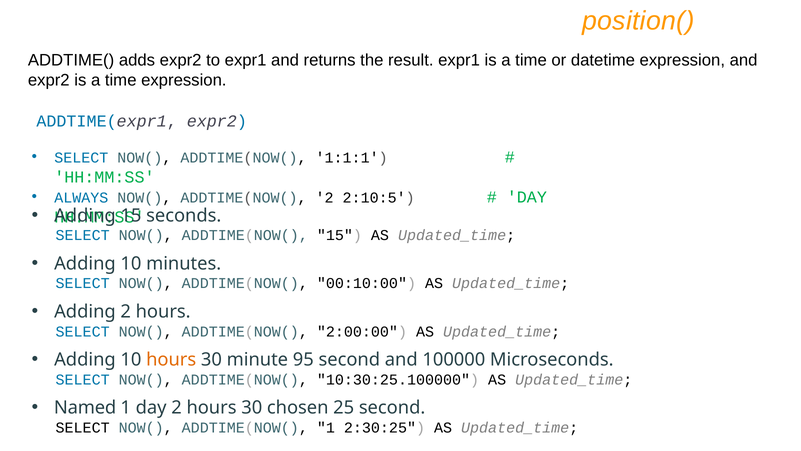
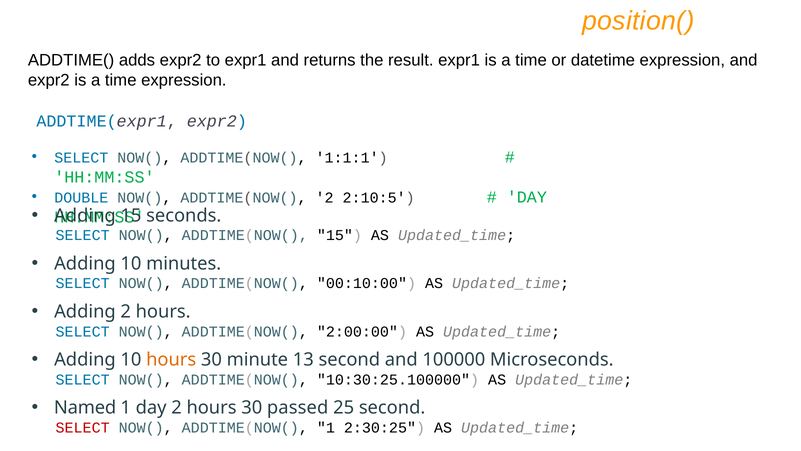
ALWAYS: ALWAYS -> DOUBLE
95: 95 -> 13
chosen: chosen -> passed
SELECT at (83, 427) colour: black -> red
